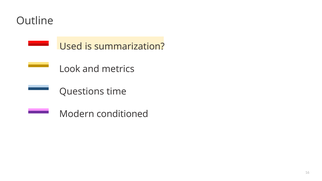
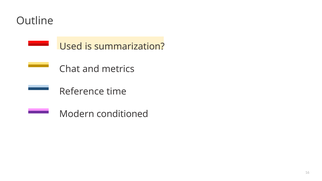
Look: Look -> Chat
Questions: Questions -> Reference
